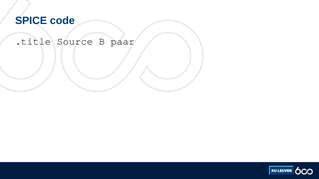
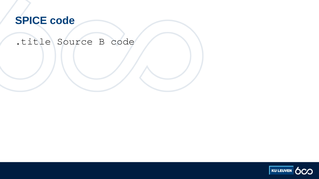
B paar: paar -> code
